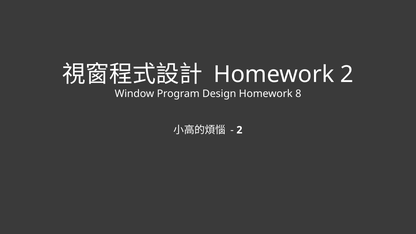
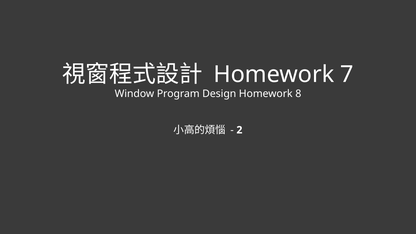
Homework 2: 2 -> 7
